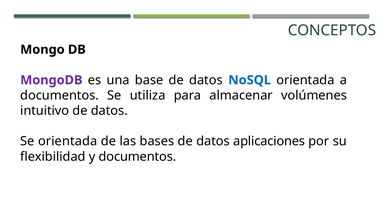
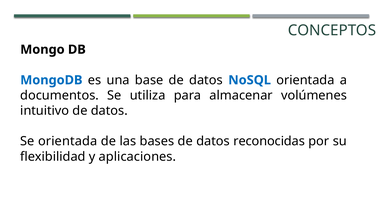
MongoDB colour: purple -> blue
aplicaciones: aplicaciones -> reconocidas
y documentos: documentos -> aplicaciones
